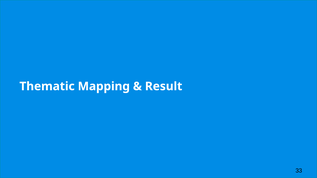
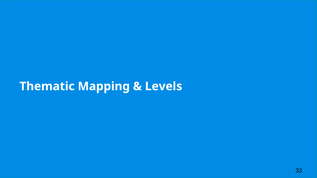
Result: Result -> Levels
